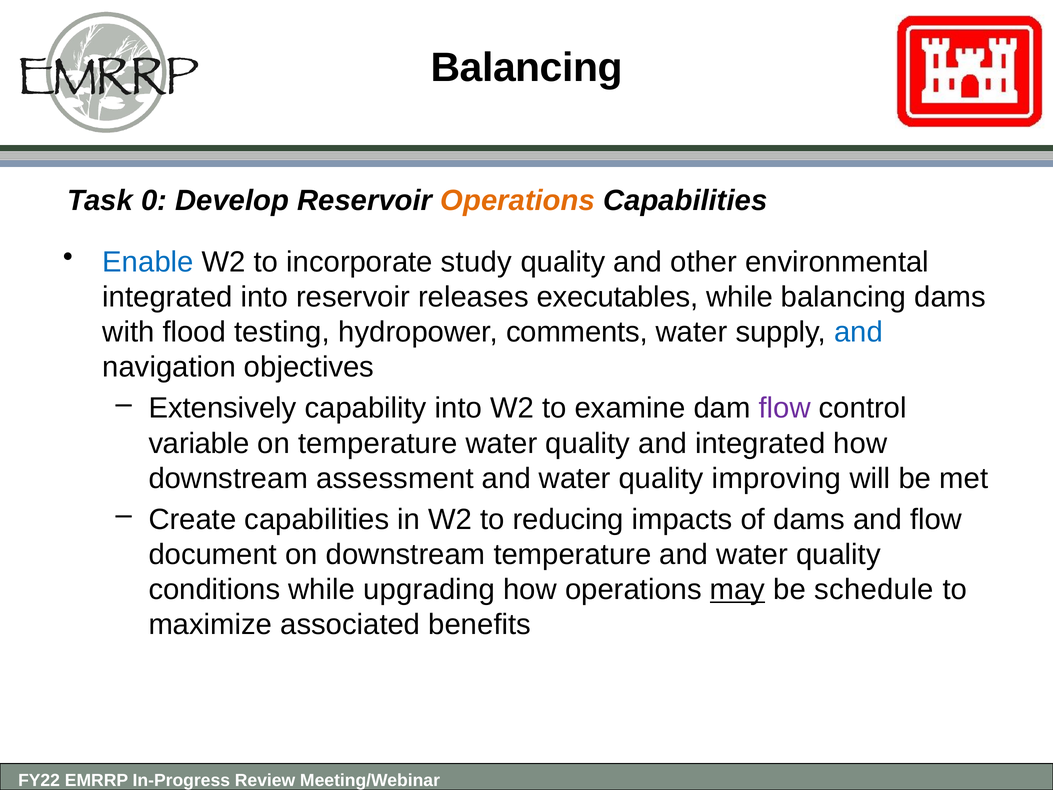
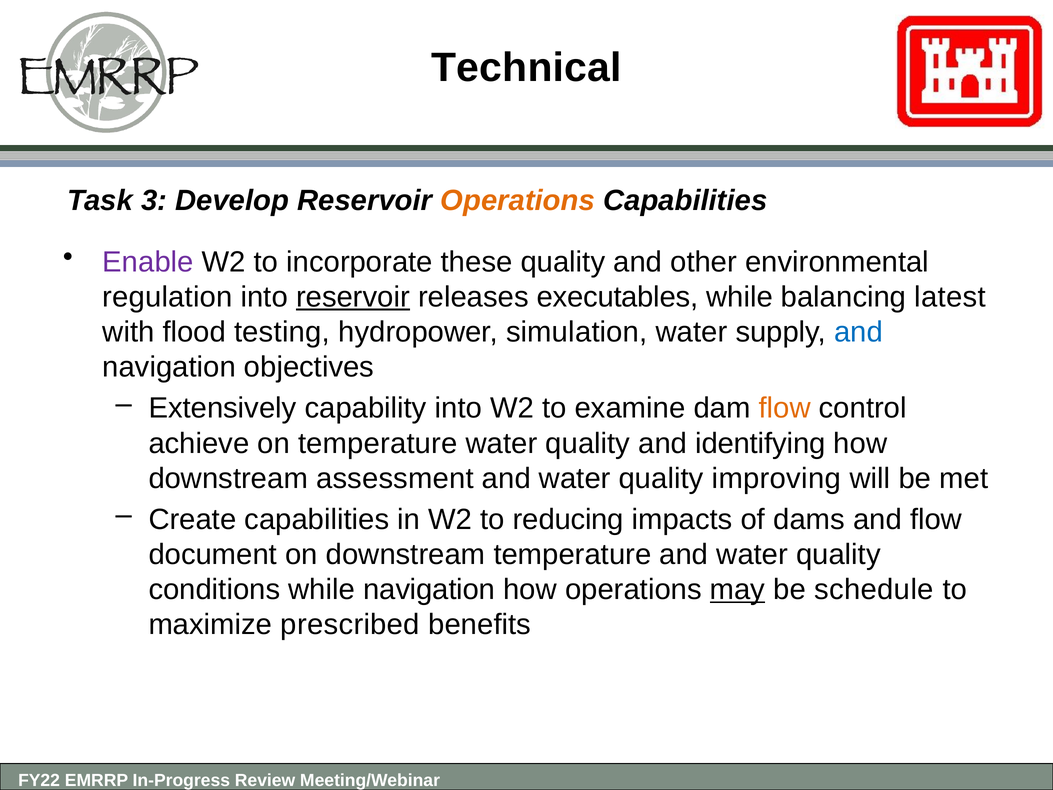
Balancing at (527, 68): Balancing -> Technical
0: 0 -> 3
Enable colour: blue -> purple
study: study -> these
integrated at (168, 297): integrated -> regulation
reservoir at (353, 297) underline: none -> present
balancing dams: dams -> latest
comments: comments -> simulation
flow at (785, 408) colour: purple -> orange
variable: variable -> achieve
and integrated: integrated -> identifying
while upgrading: upgrading -> navigation
associated: associated -> prescribed
